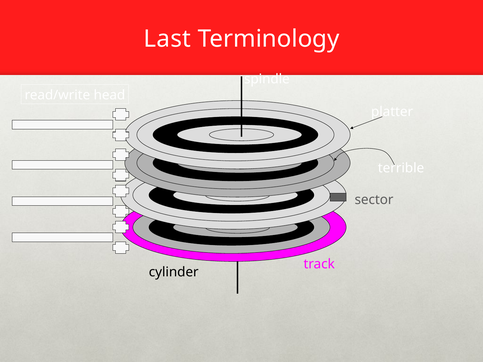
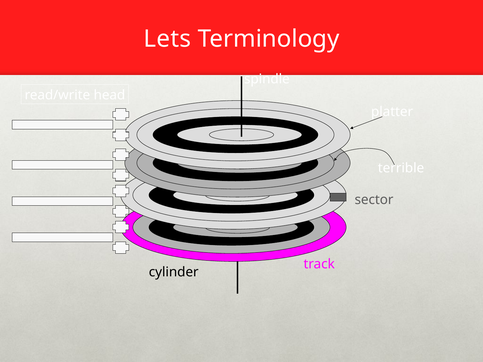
Last: Last -> Lets
